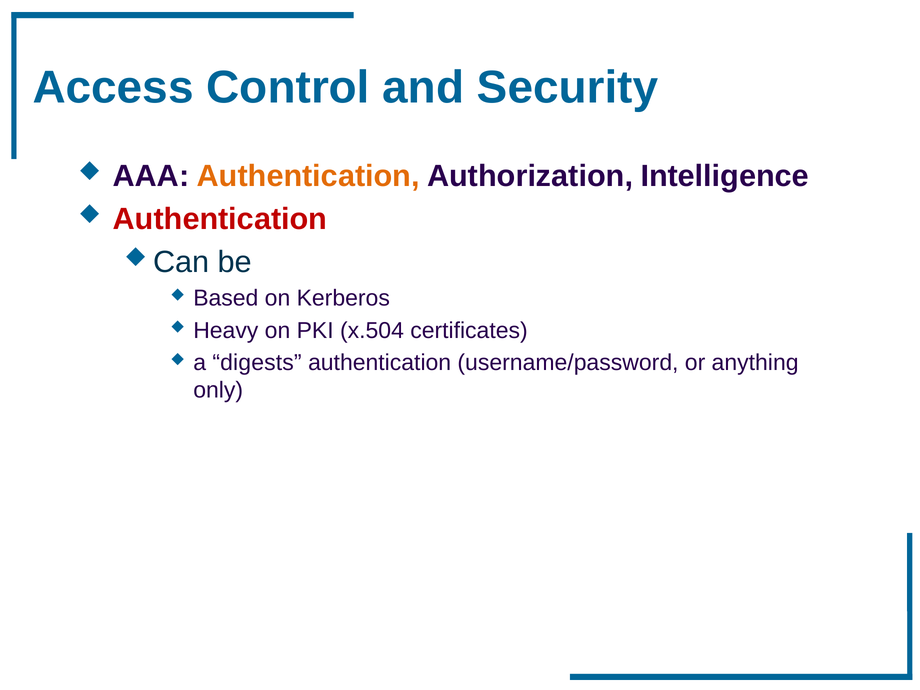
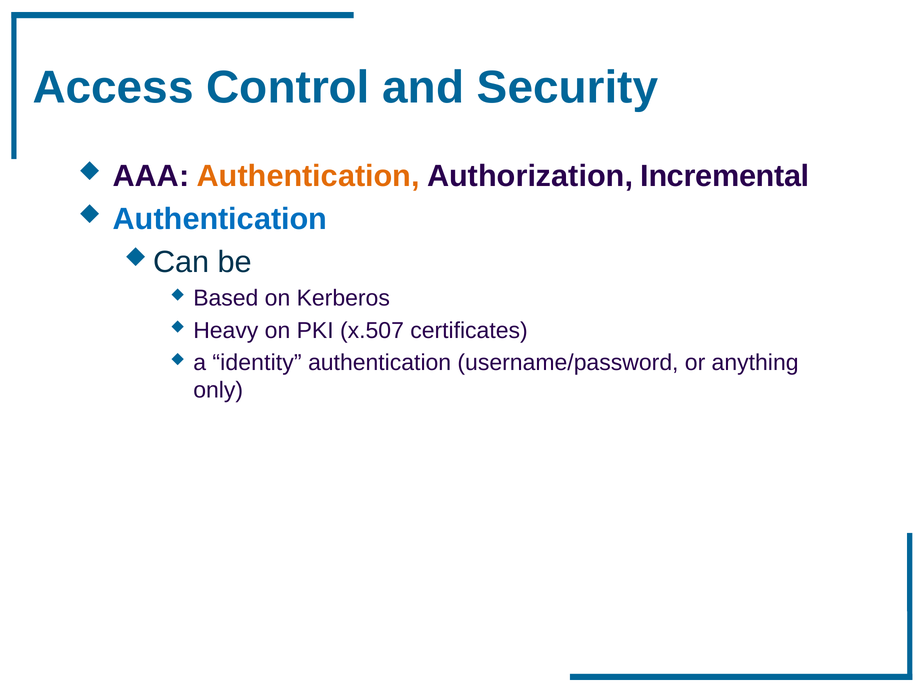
Intelligence: Intelligence -> Incremental
Authentication at (220, 219) colour: red -> blue
x.504: x.504 -> x.507
digests: digests -> identity
